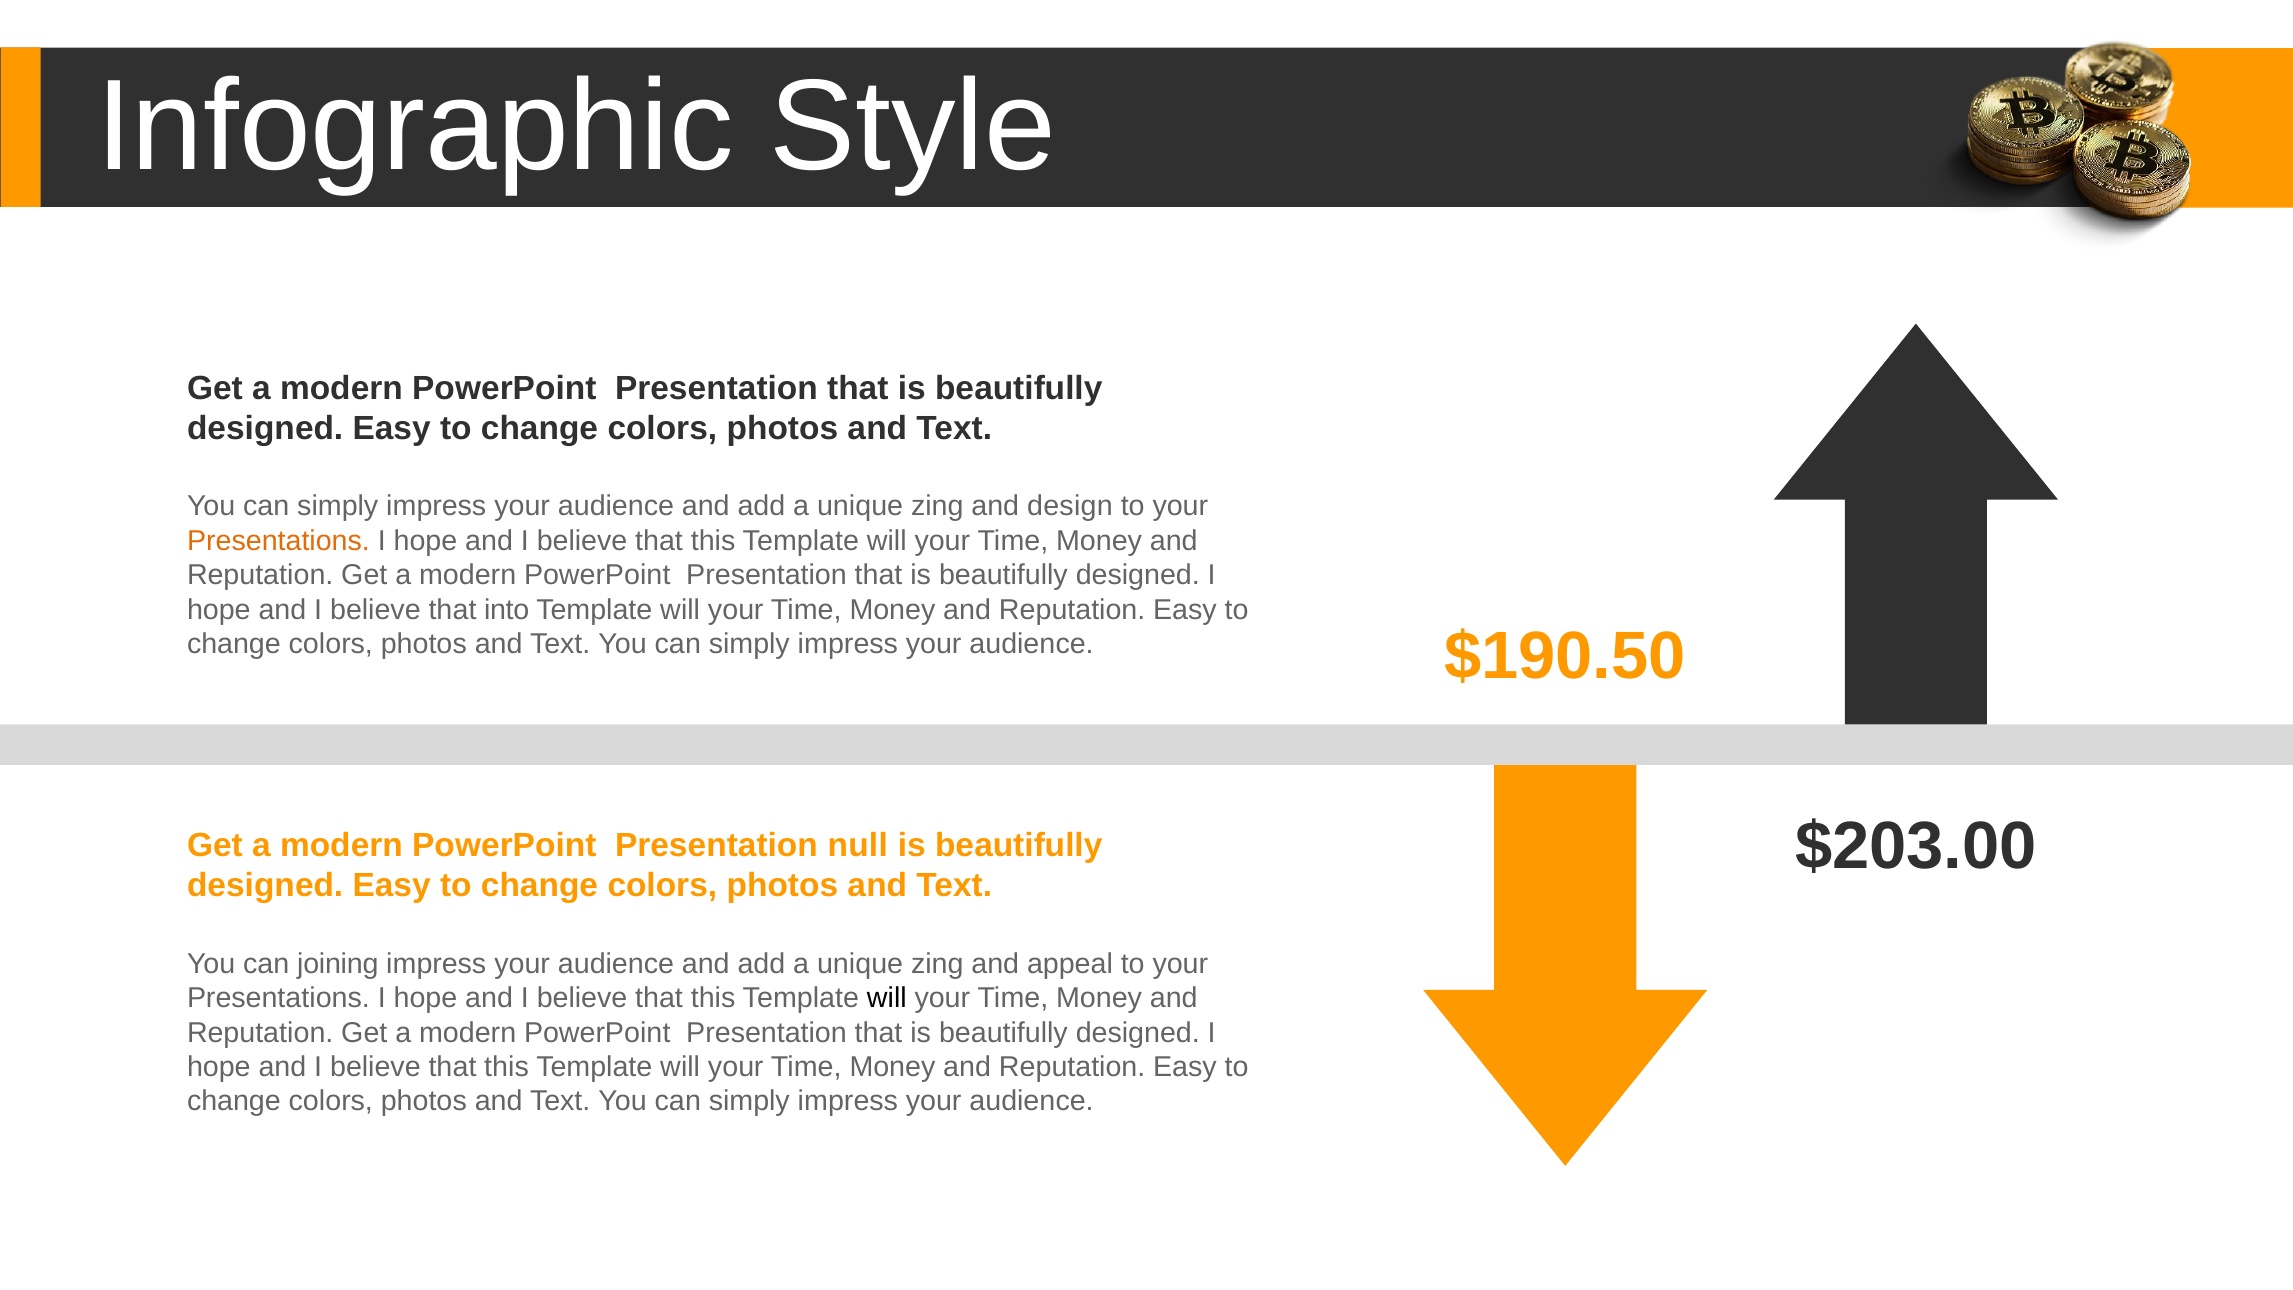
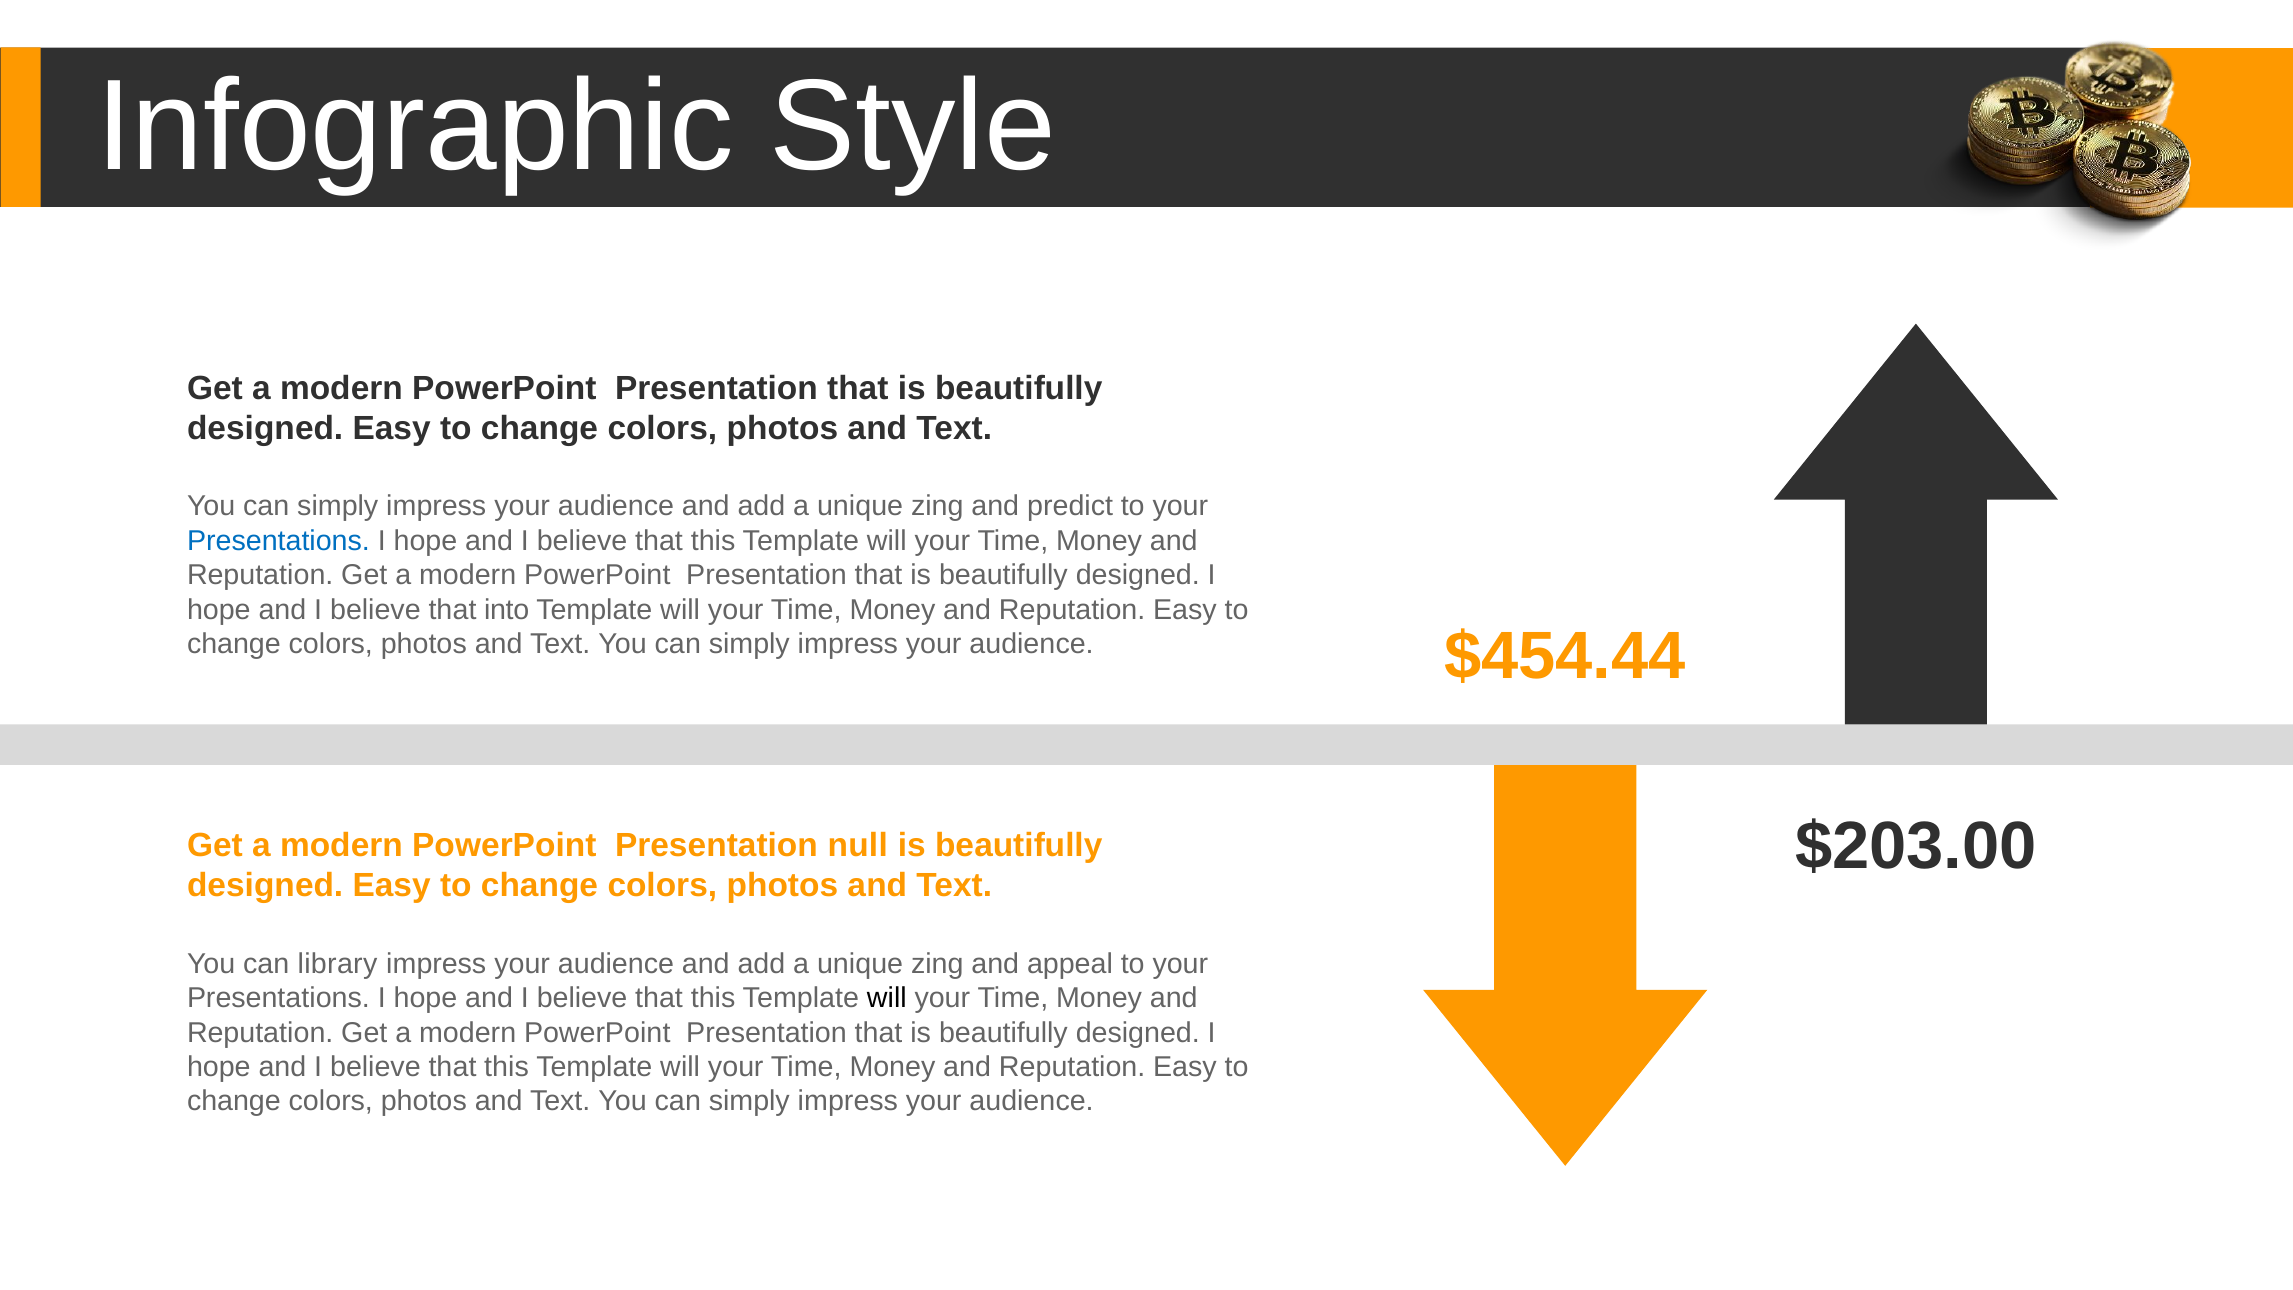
design: design -> predict
Presentations at (278, 541) colour: orange -> blue
$190.50: $190.50 -> $454.44
joining: joining -> library
